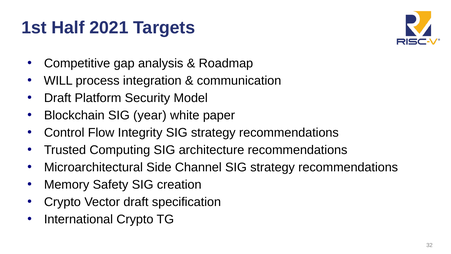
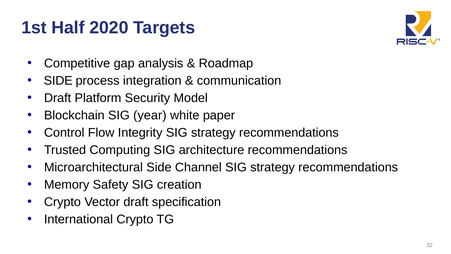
2021: 2021 -> 2020
WILL at (58, 81): WILL -> SIDE
